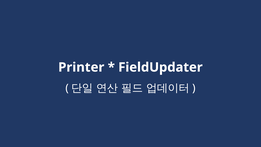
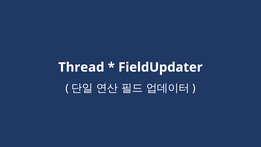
Printer: Printer -> Thread
